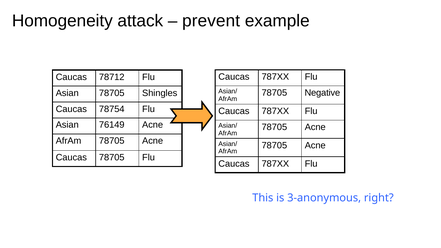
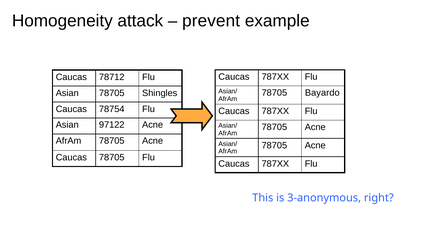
Negative: Negative -> Bayardo
76149: 76149 -> 97122
